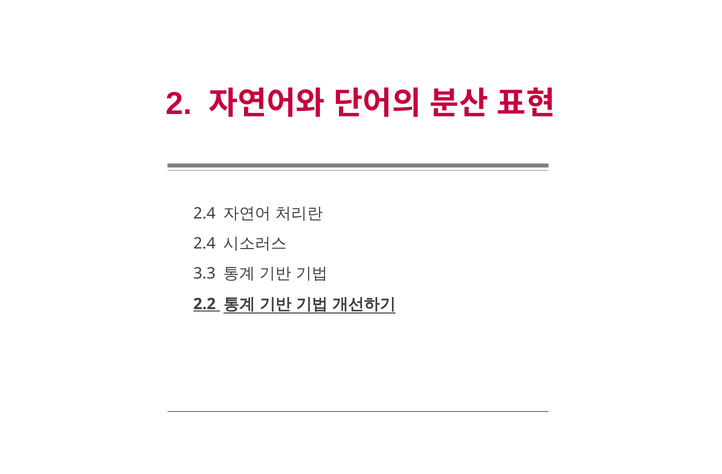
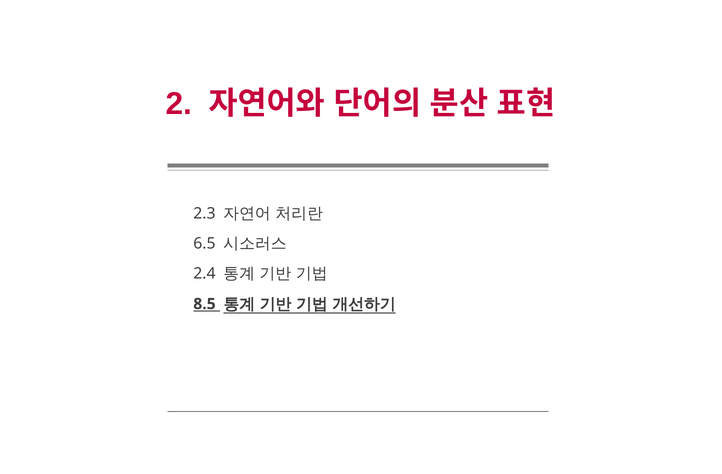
2.4 at (204, 213): 2.4 -> 2.3
2.4 at (204, 244): 2.4 -> 6.5
3.3: 3.3 -> 2.4
2.2: 2.2 -> 8.5
